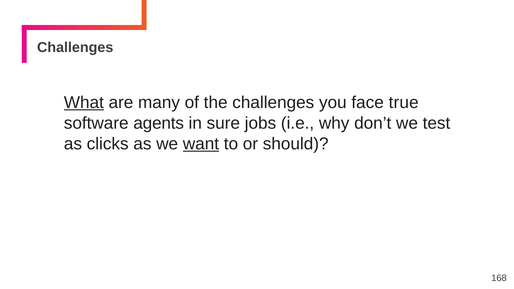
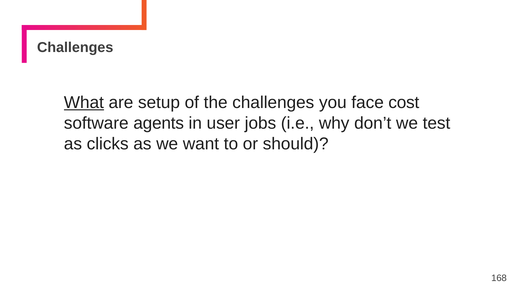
many: many -> setup
true: true -> cost
sure: sure -> user
want underline: present -> none
